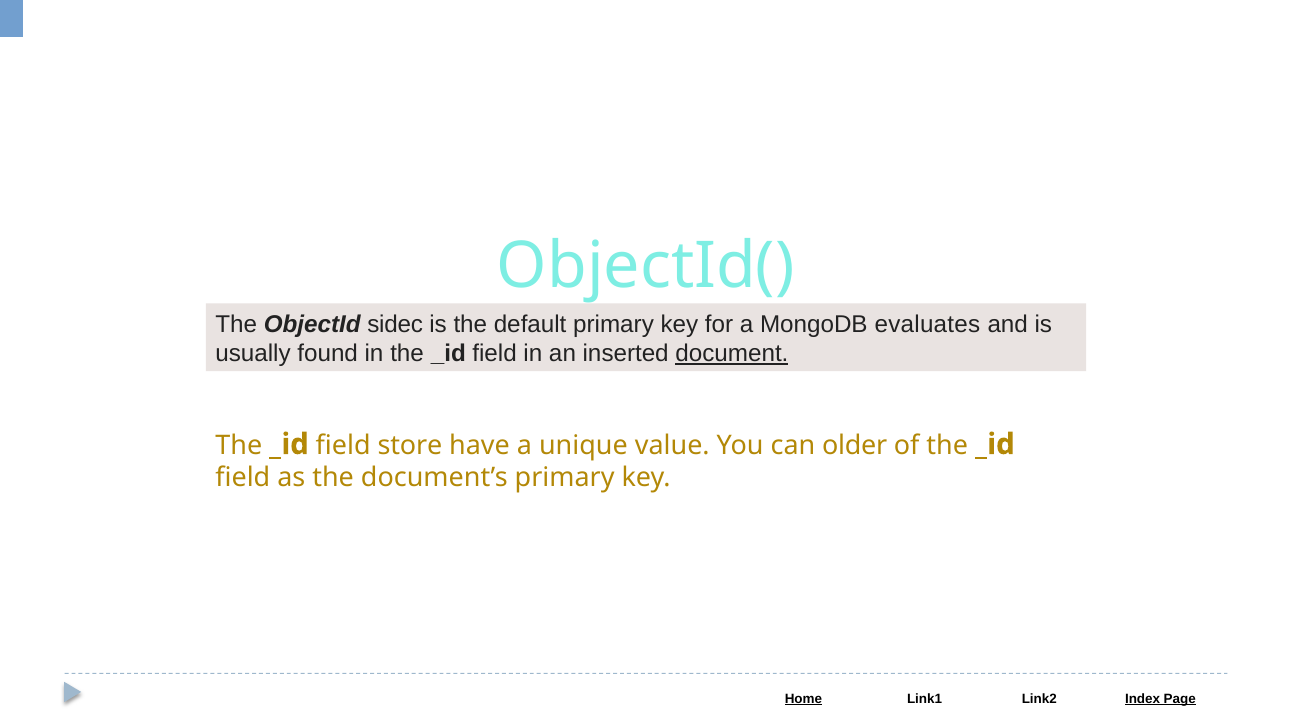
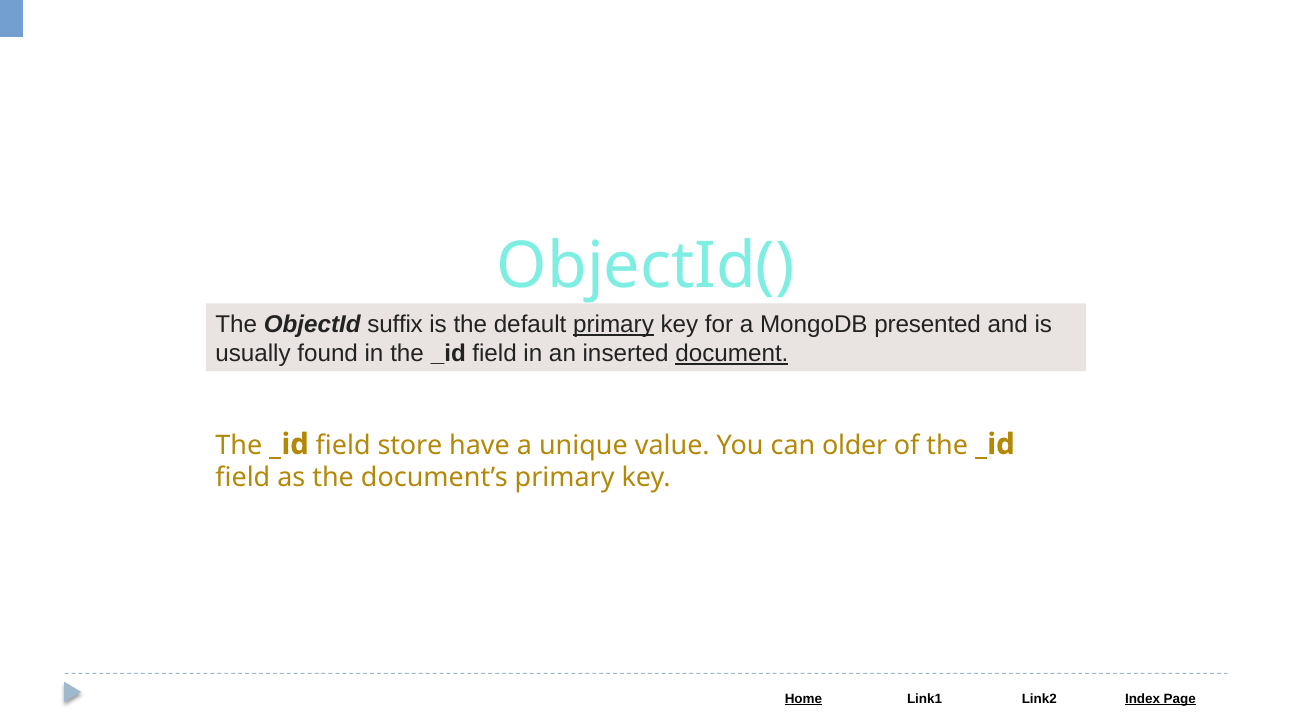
sidec: sidec -> suffix
primary at (614, 324) underline: none -> present
evaluates: evaluates -> presented
